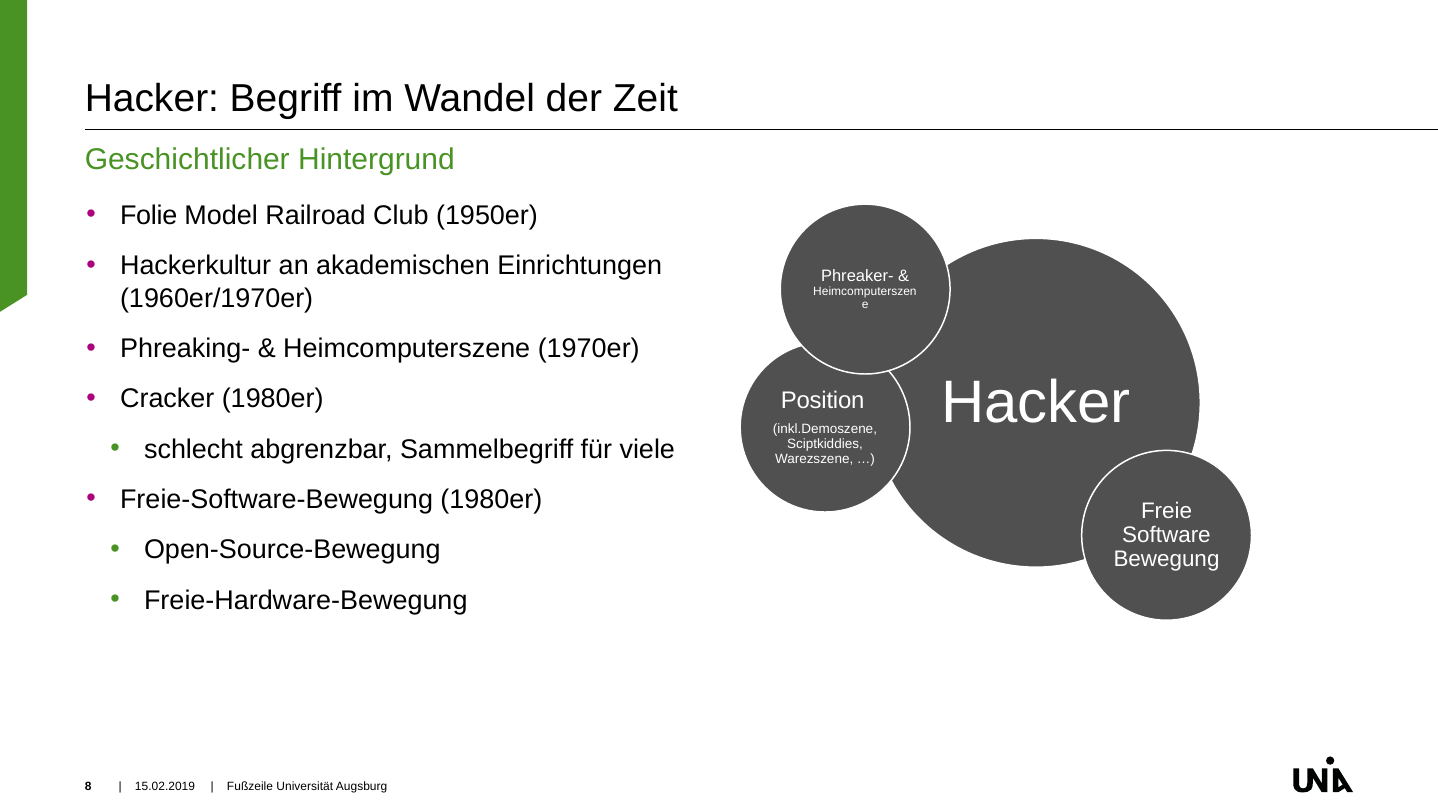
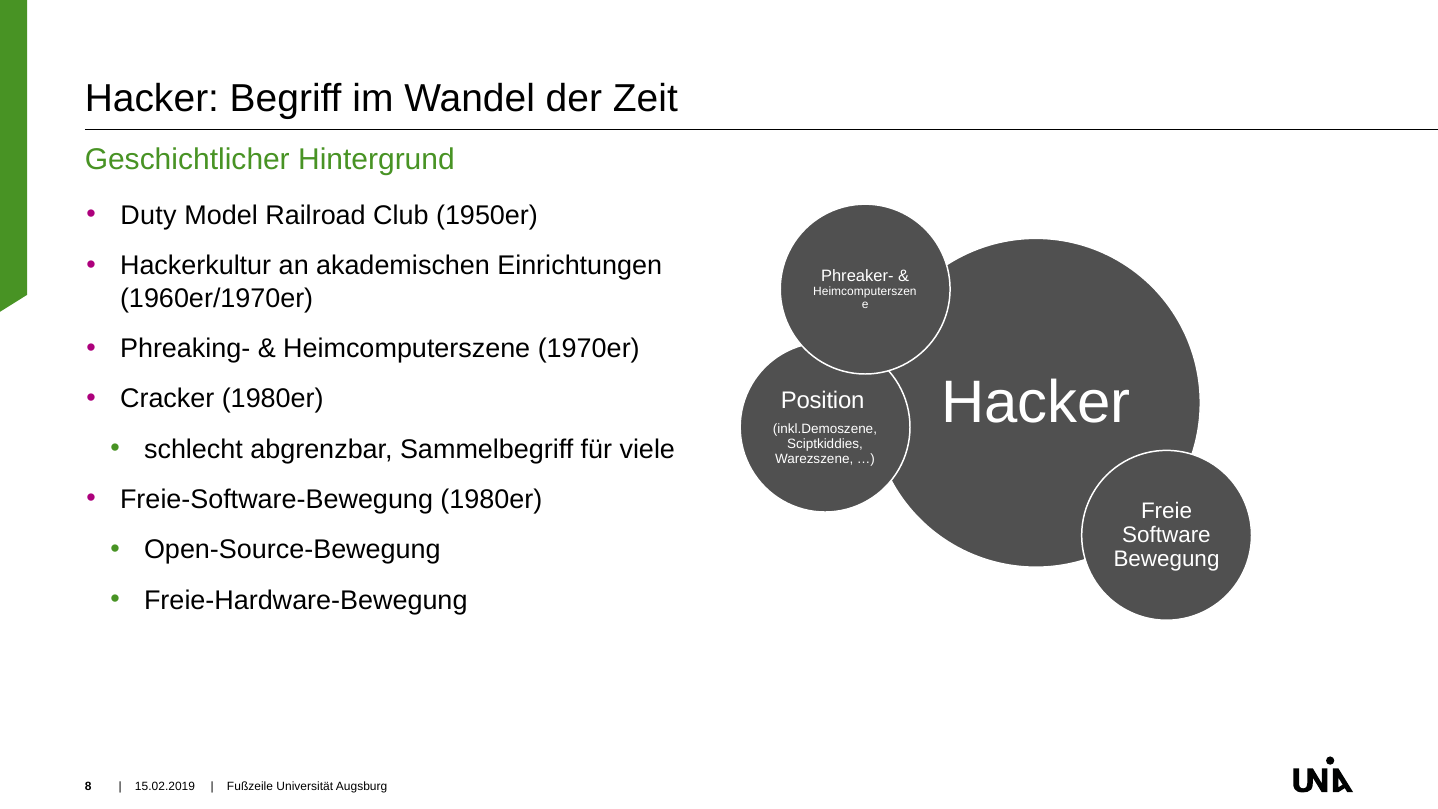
Folie: Folie -> Duty
